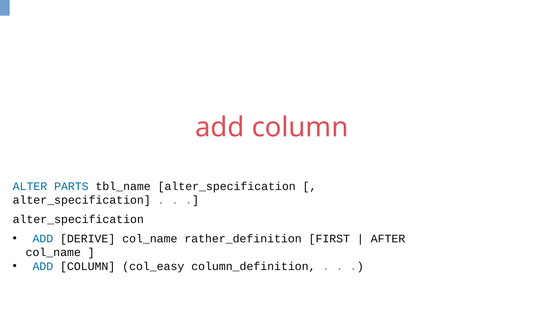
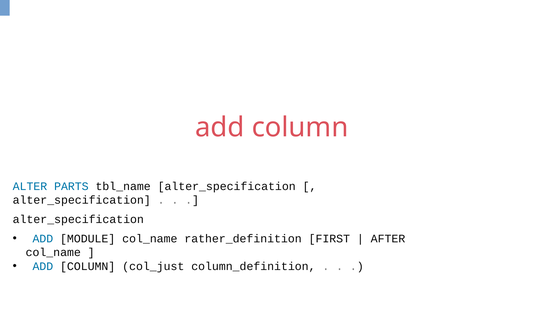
DERIVE: DERIVE -> MODULE
col_easy: col_easy -> col_just
